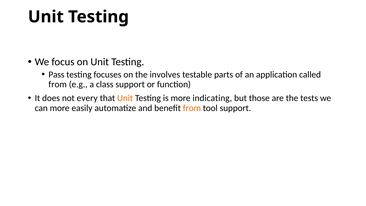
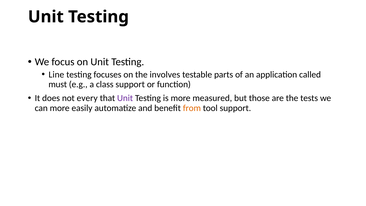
Pass: Pass -> Line
from at (58, 84): from -> must
Unit at (125, 98) colour: orange -> purple
indicating: indicating -> measured
